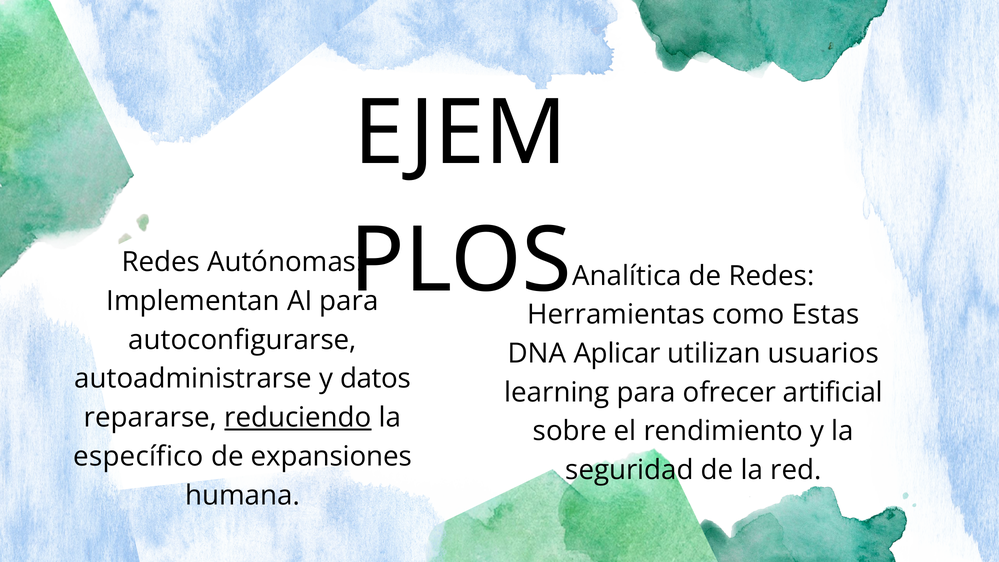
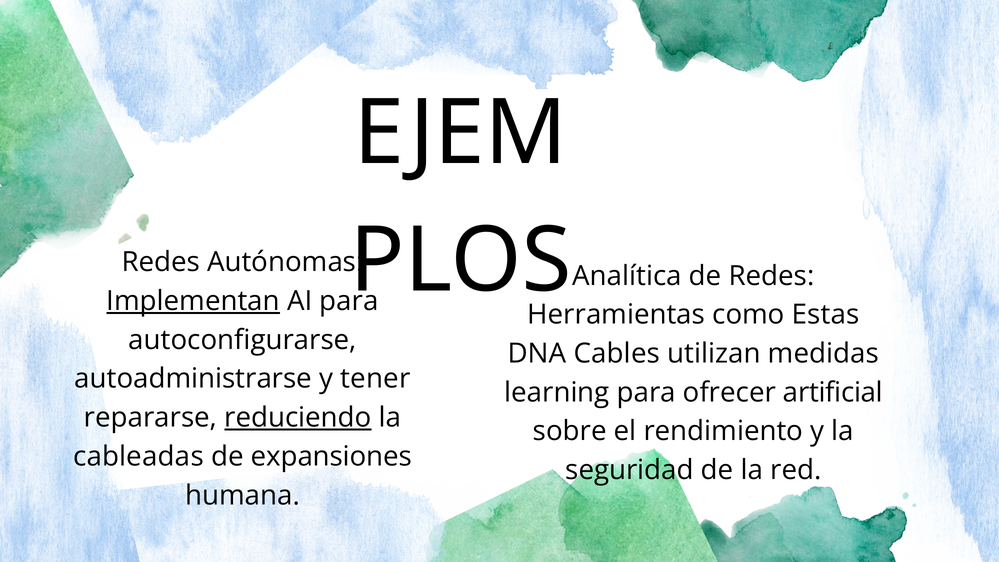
Implementan underline: none -> present
Aplicar: Aplicar -> Cables
usuarios: usuarios -> medidas
datos: datos -> tener
específico: específico -> cableadas
